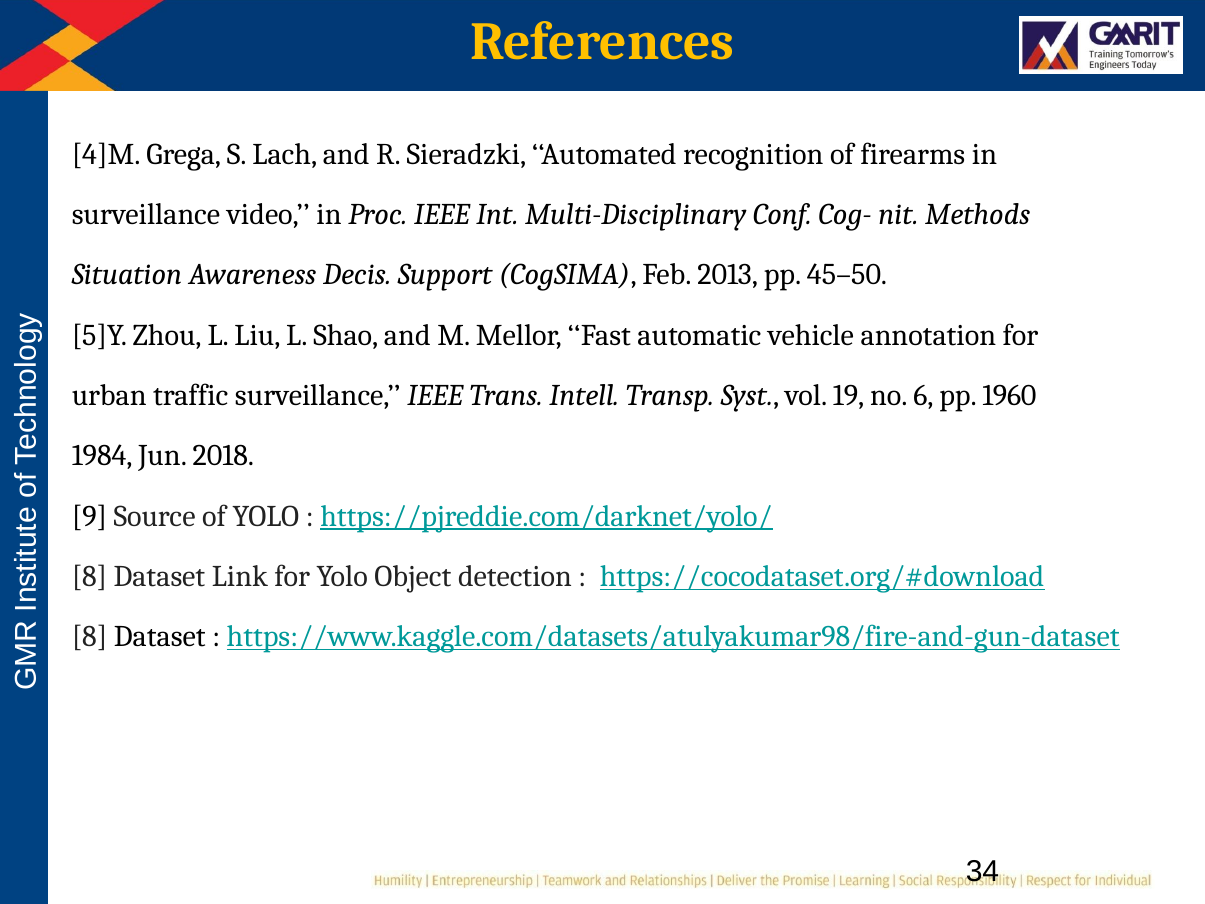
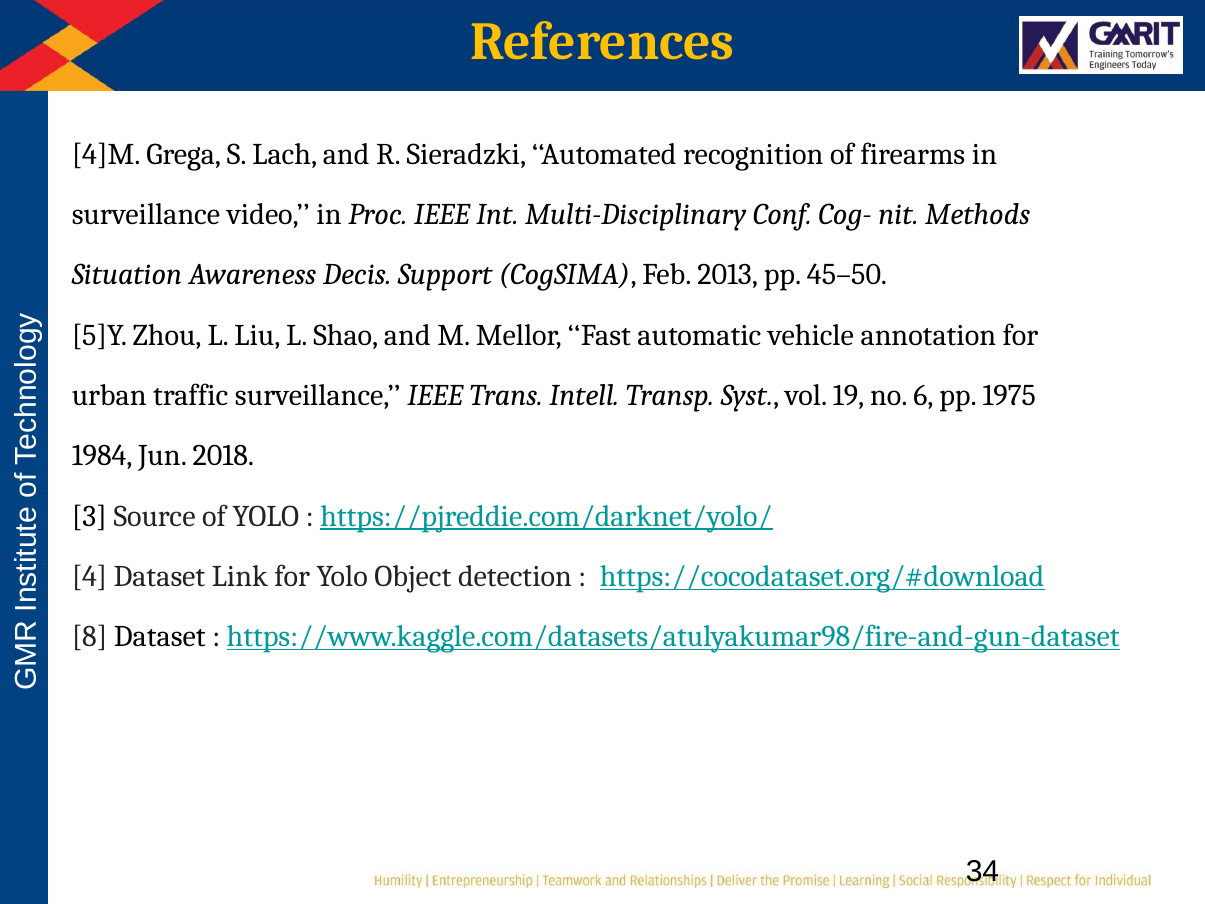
1960: 1960 -> 1975
9: 9 -> 3
8 at (90, 576): 8 -> 4
